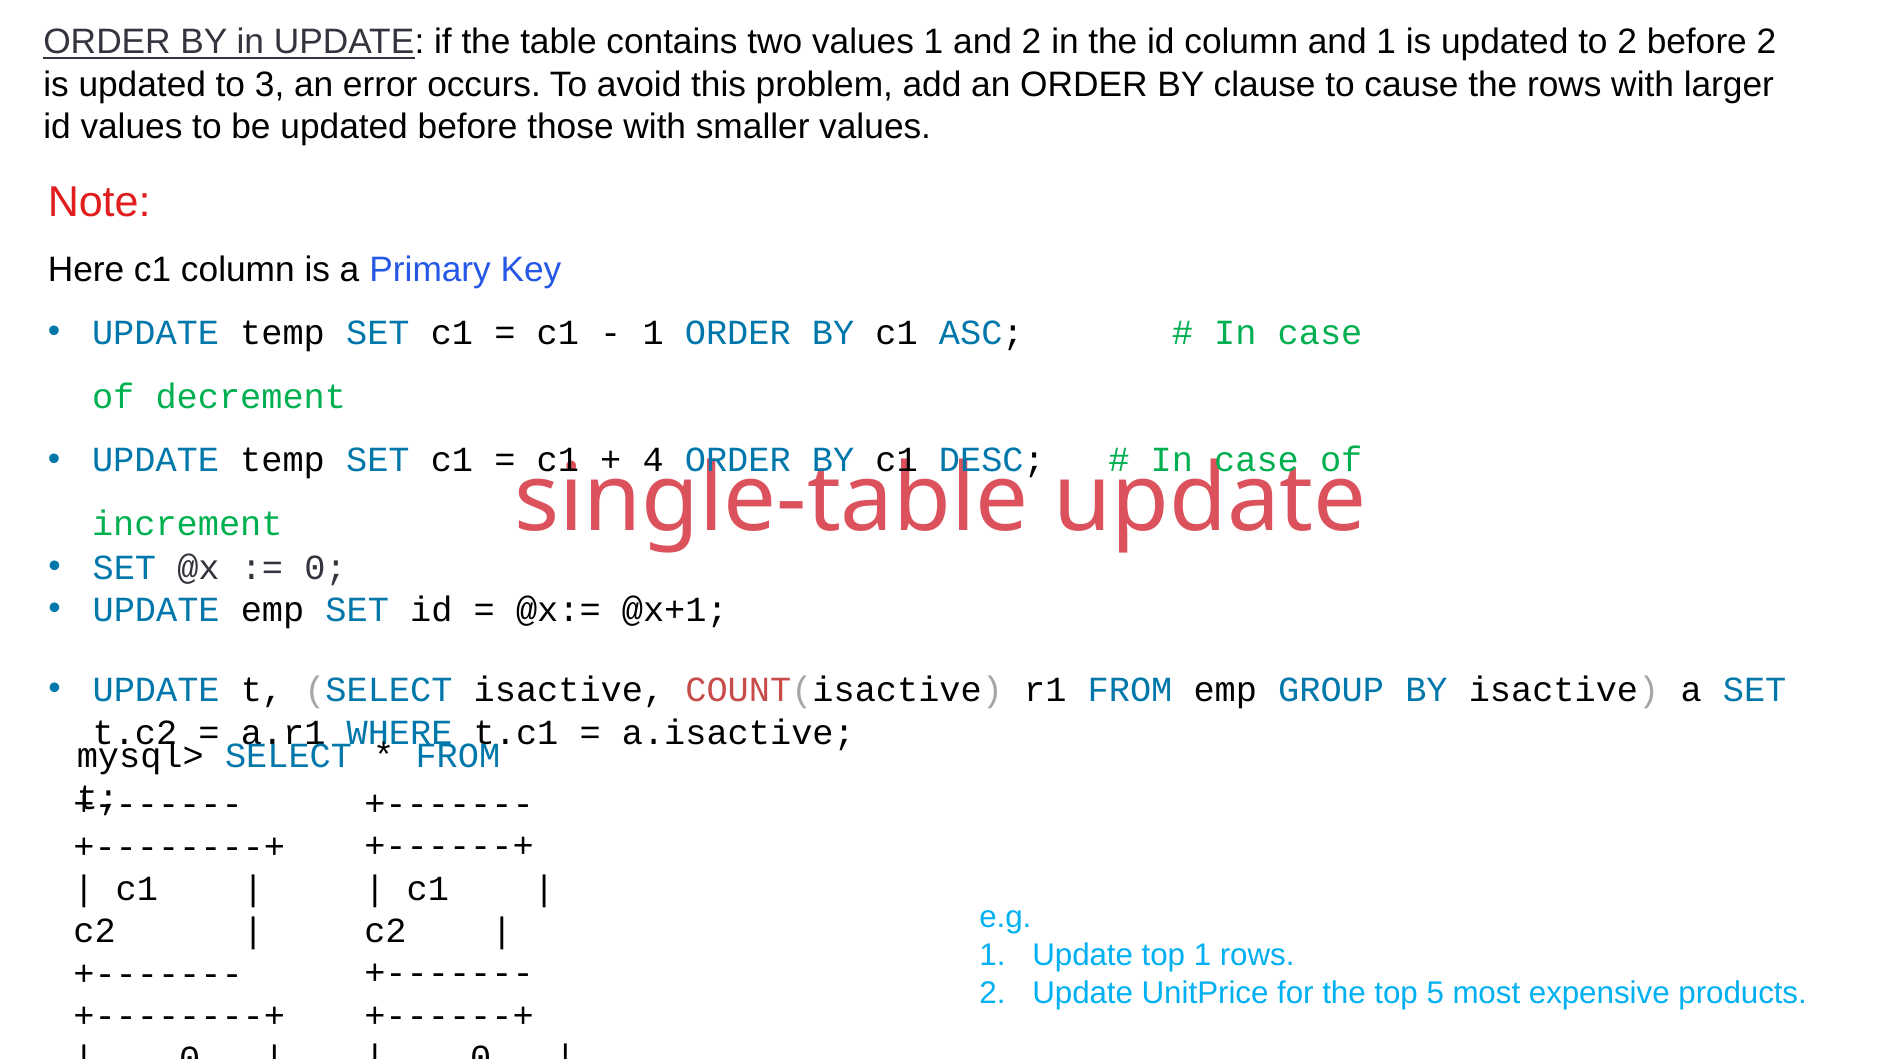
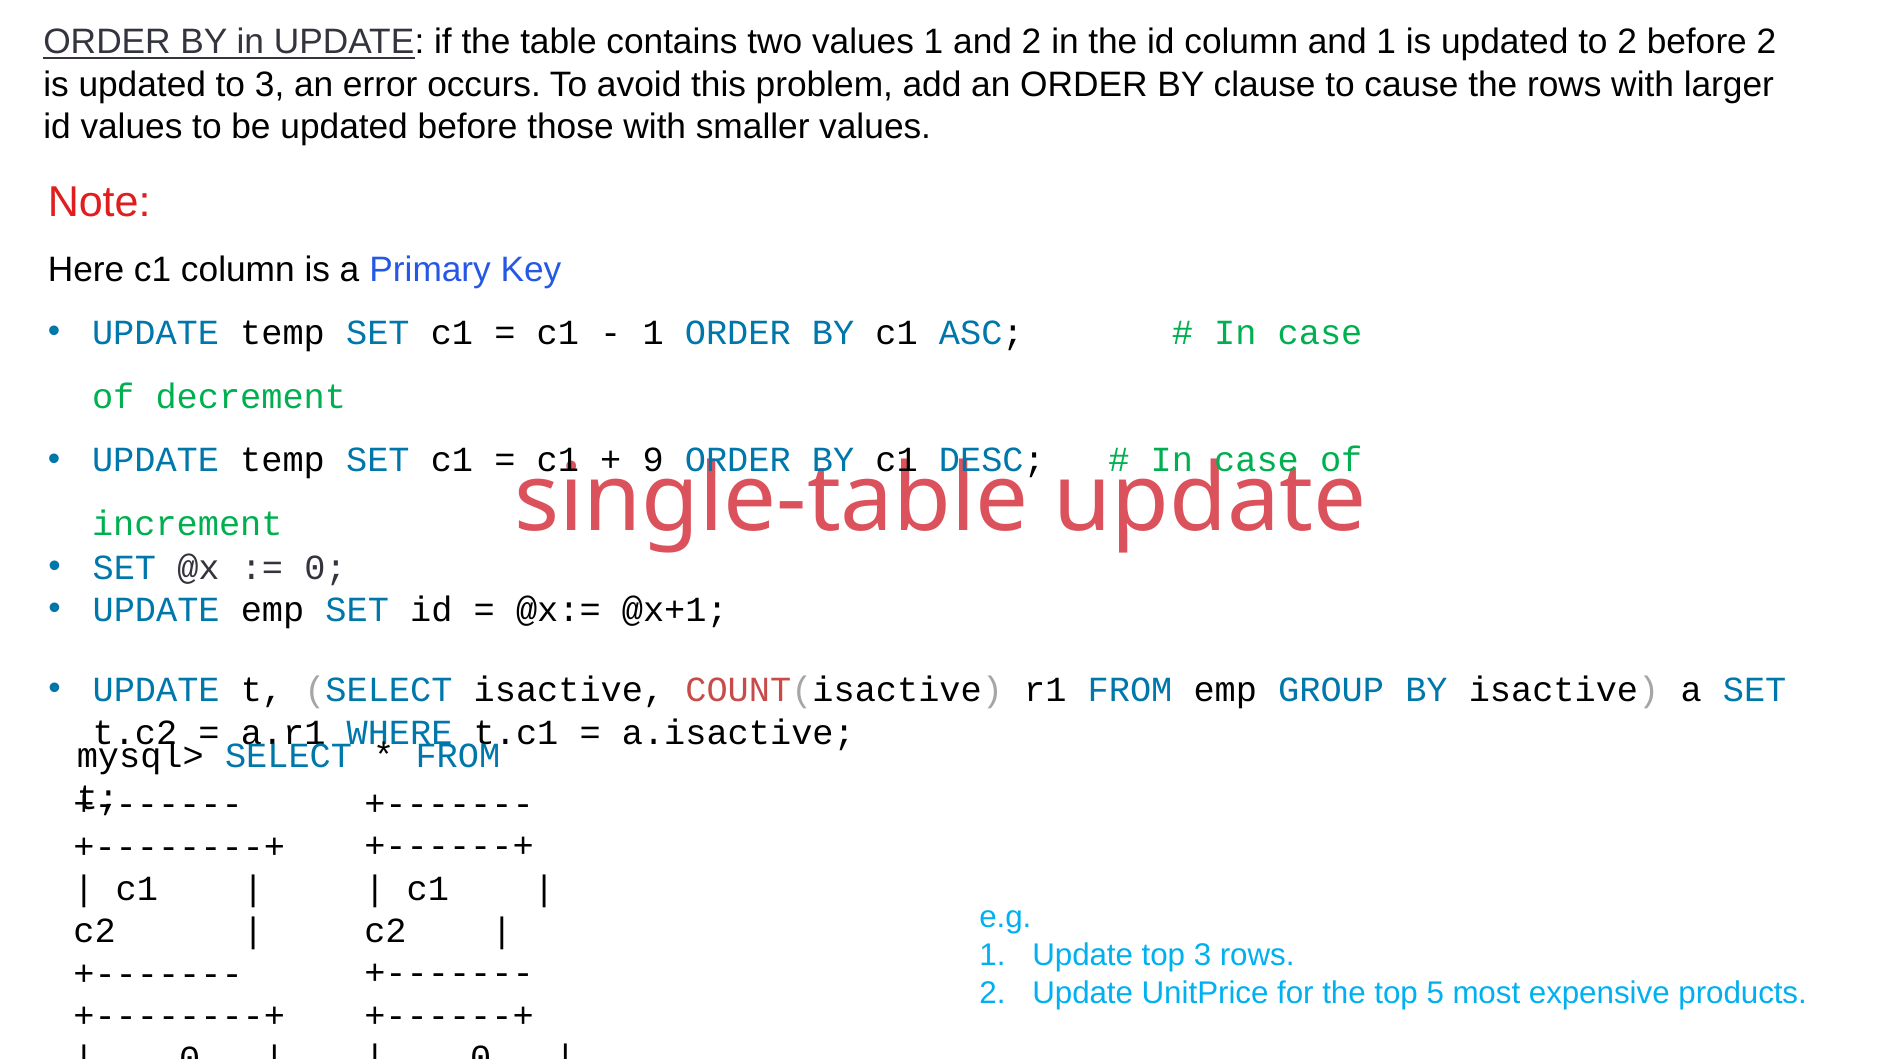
4: 4 -> 9
top 1: 1 -> 3
